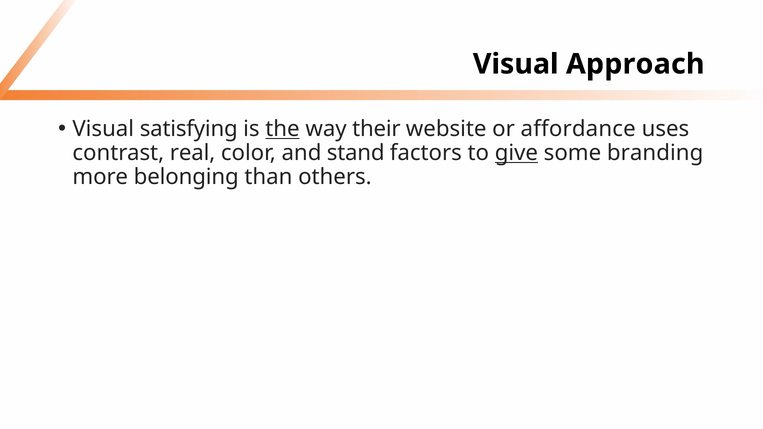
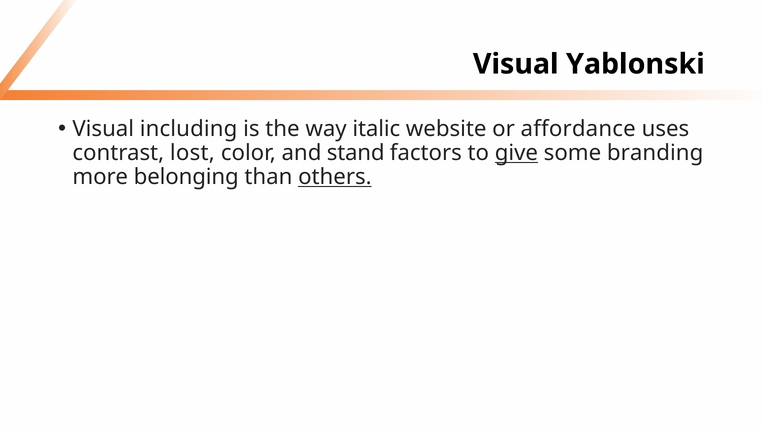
Approach: Approach -> Yablonski
satisfying: satisfying -> including
the underline: present -> none
their: their -> italic
real: real -> lost
others underline: none -> present
